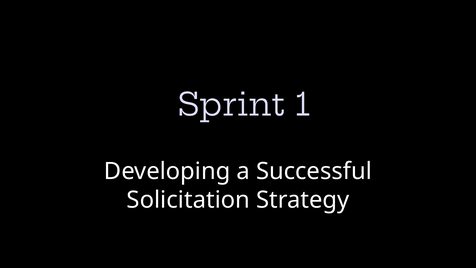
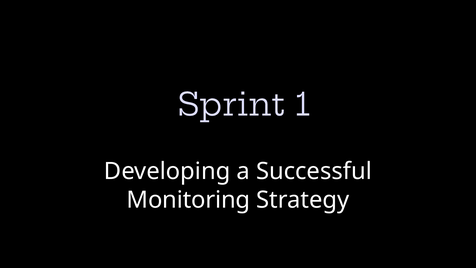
Solicitation: Solicitation -> Monitoring
